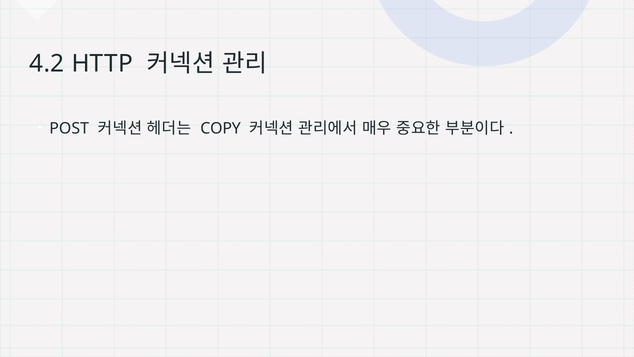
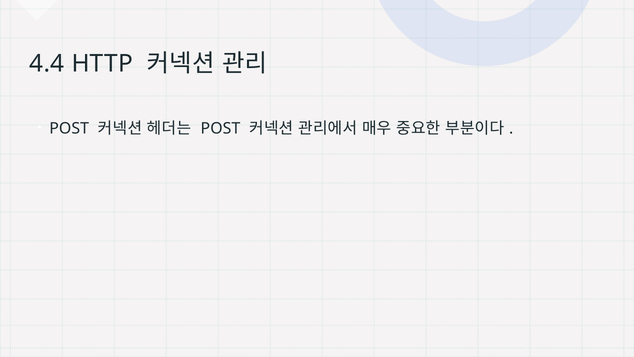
4.2: 4.2 -> 4.4
COPY at (221, 129): COPY -> POST
